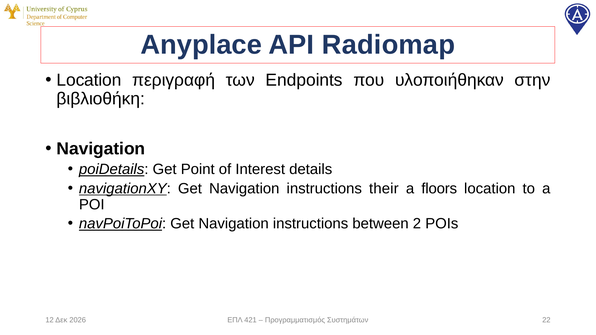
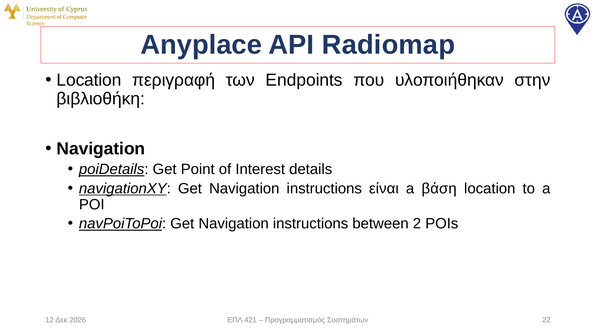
their: their -> είναι
floors: floors -> βάση
